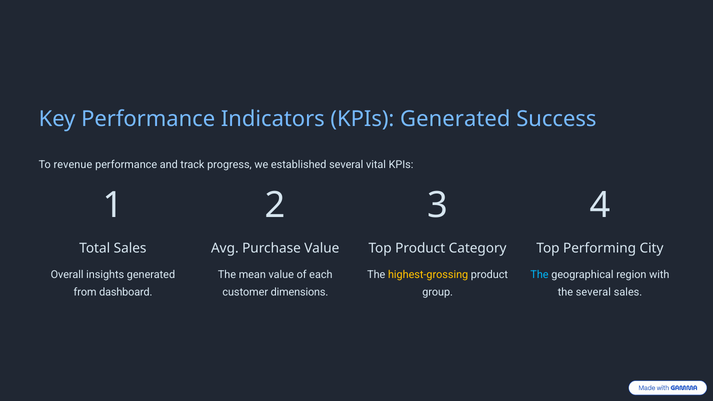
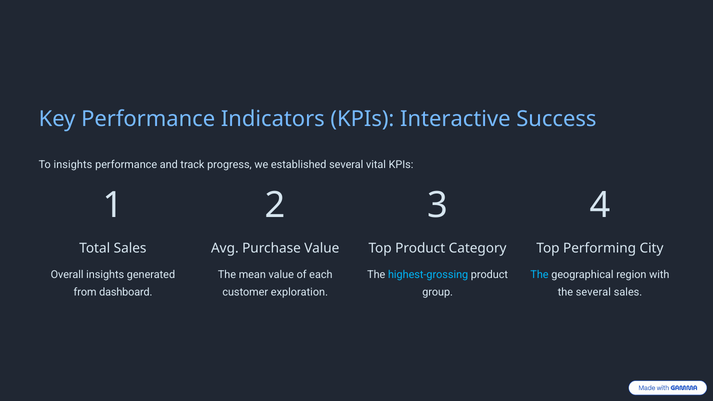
KPIs Generated: Generated -> Interactive
To revenue: revenue -> insights
highest-grossing colour: yellow -> light blue
dimensions: dimensions -> exploration
